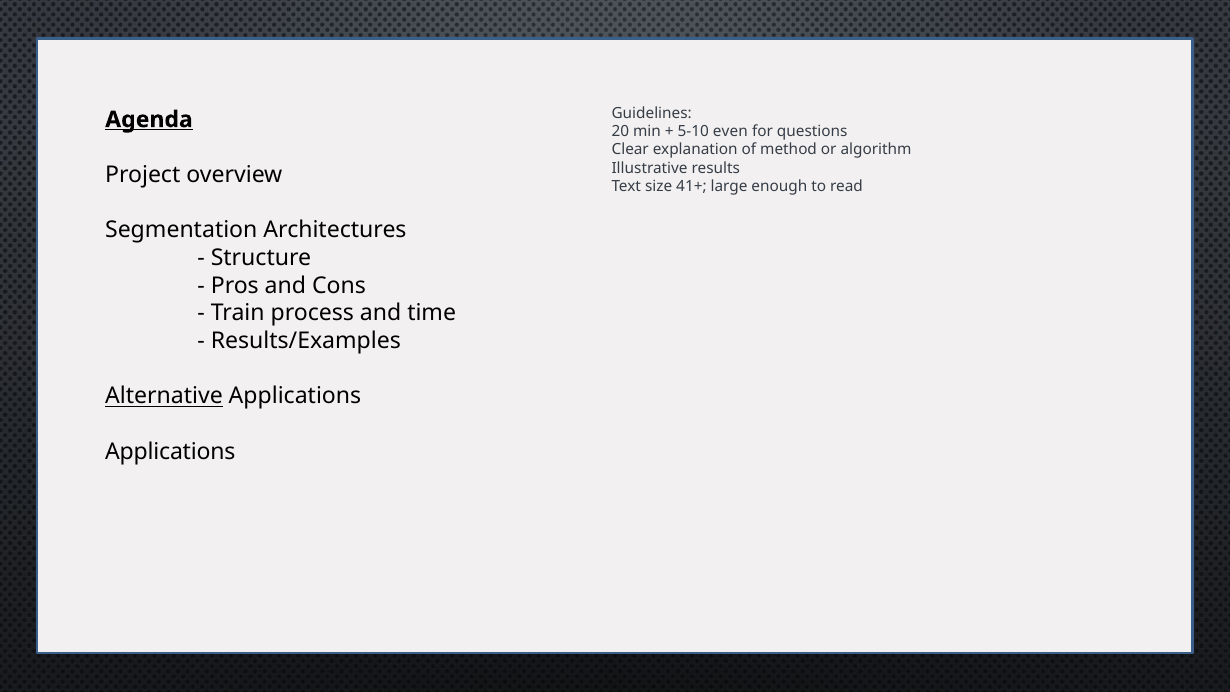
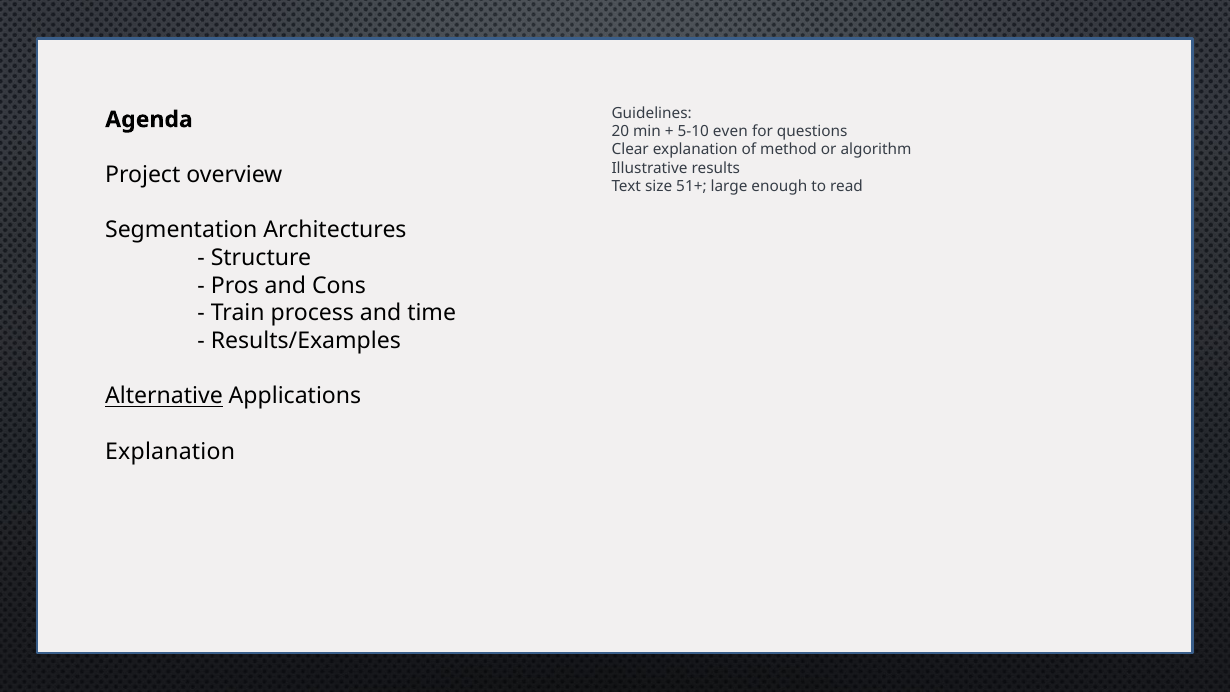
Agenda underline: present -> none
41+: 41+ -> 51+
Applications at (170, 452): Applications -> Explanation
